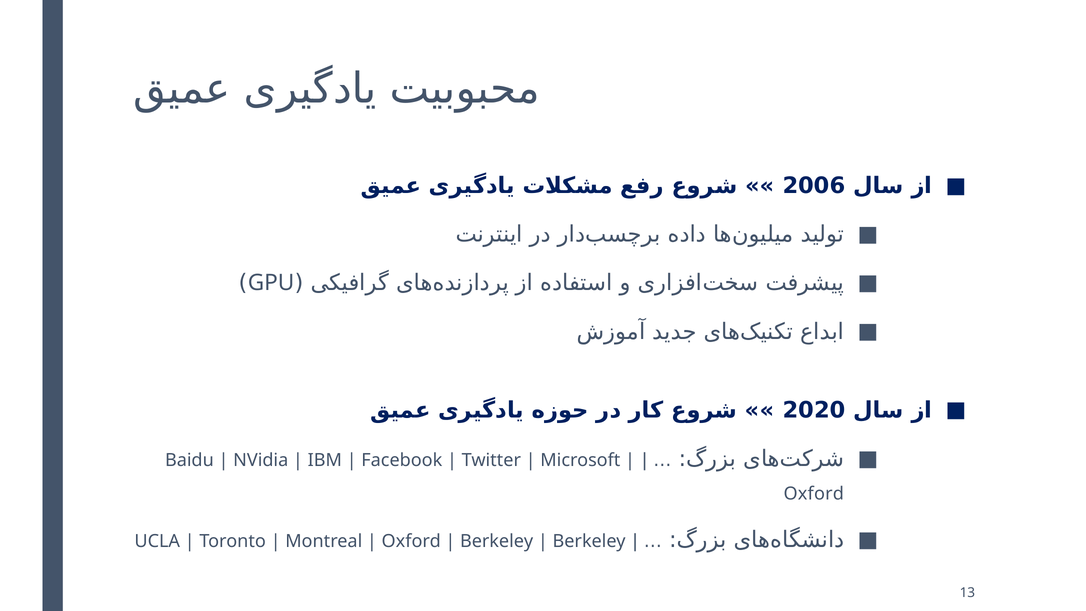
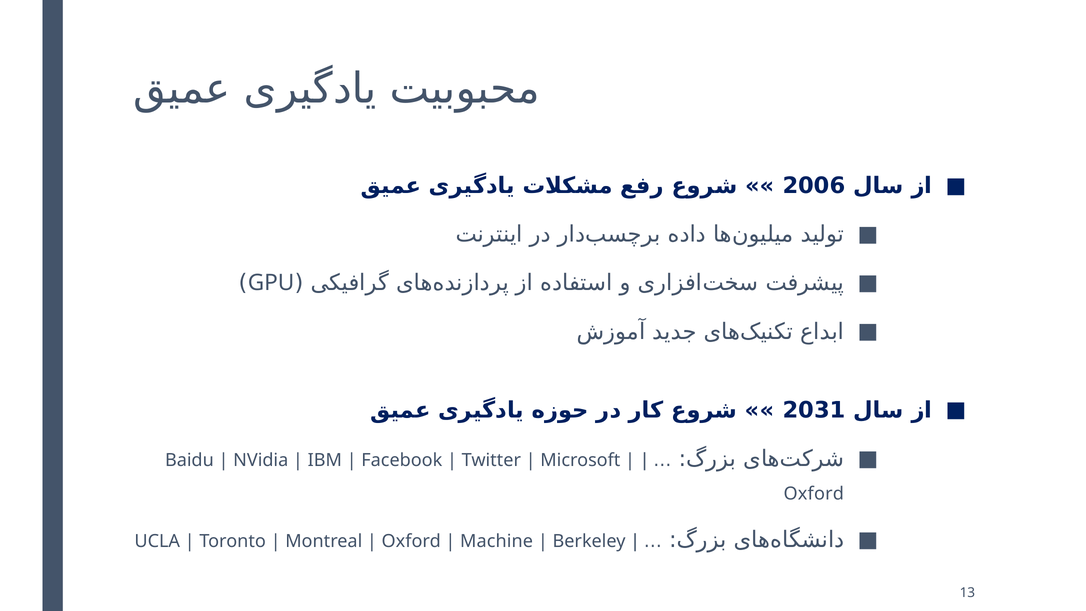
2020: 2020 -> 2031
Berkeley at (497, 541): Berkeley -> Machine
